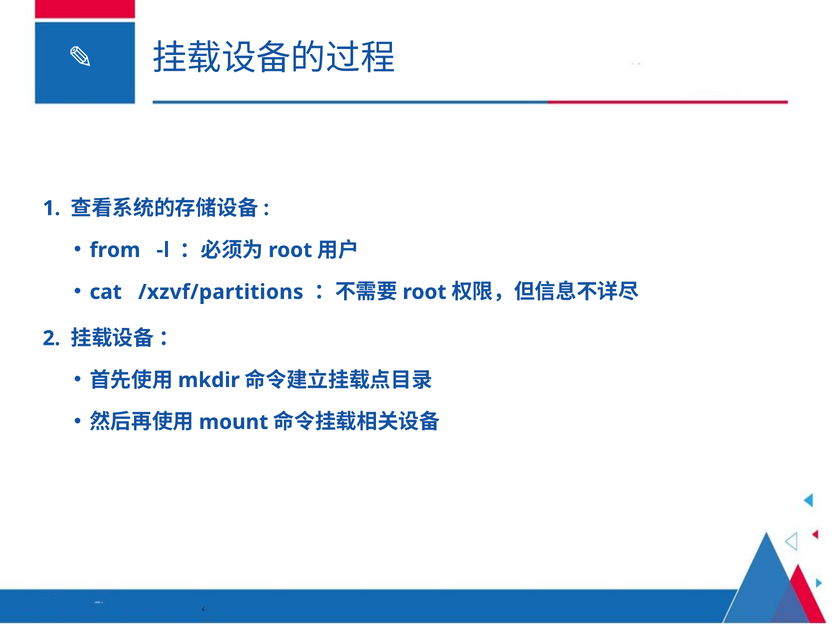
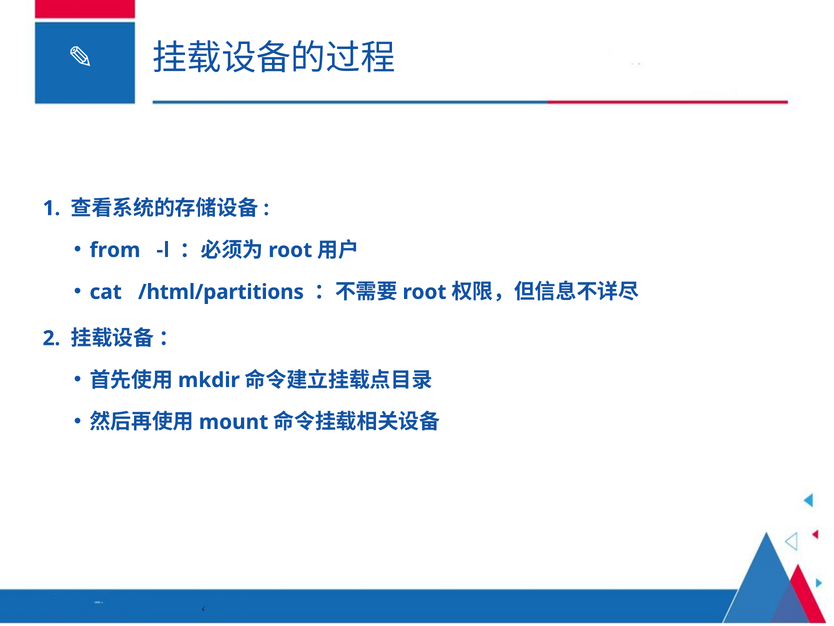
/xzvf/partitions: /xzvf/partitions -> /html/partitions
